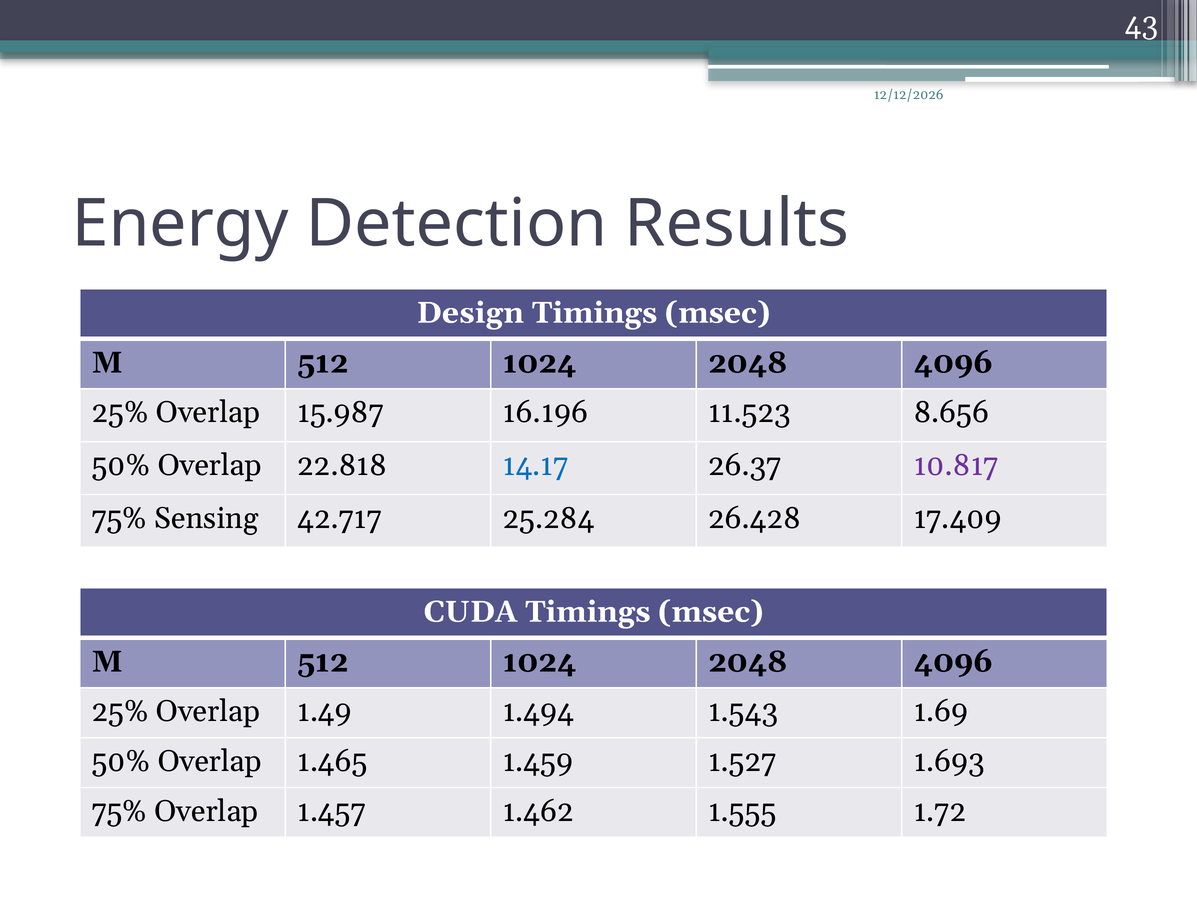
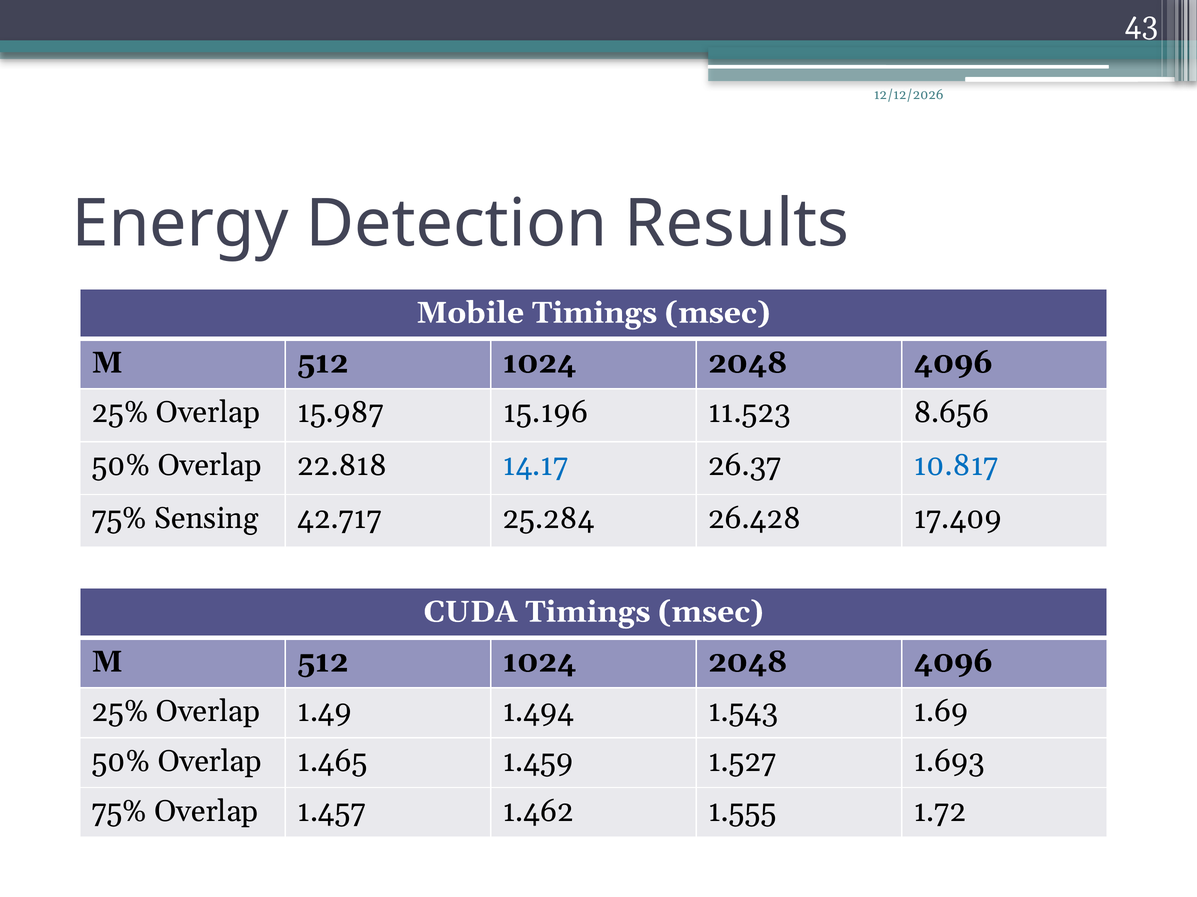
Design: Design -> Mobile
16.196: 16.196 -> 15.196
10.817 colour: purple -> blue
